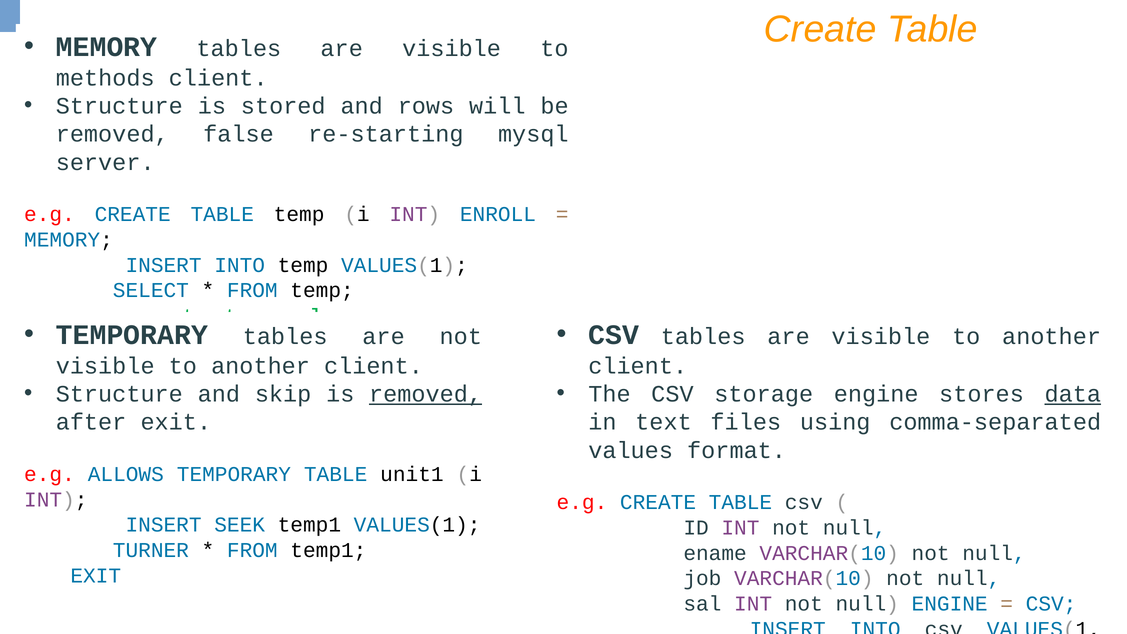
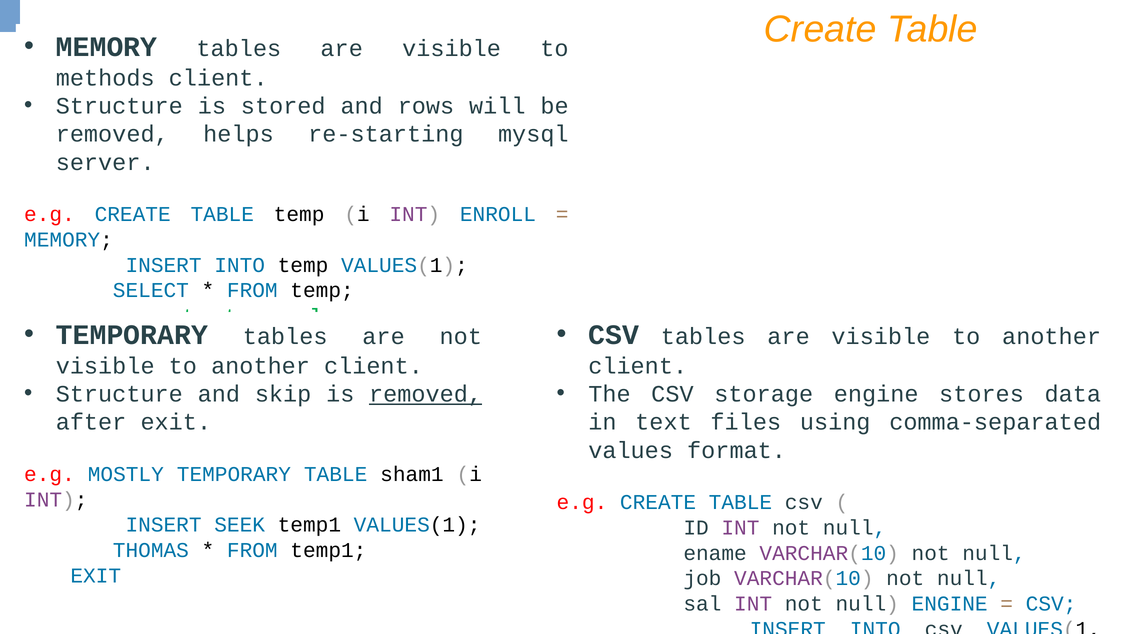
false: false -> helps
data underline: present -> none
ALLOWS: ALLOWS -> MOSTLY
unit1: unit1 -> sham1
TURNER: TURNER -> THOMAS
